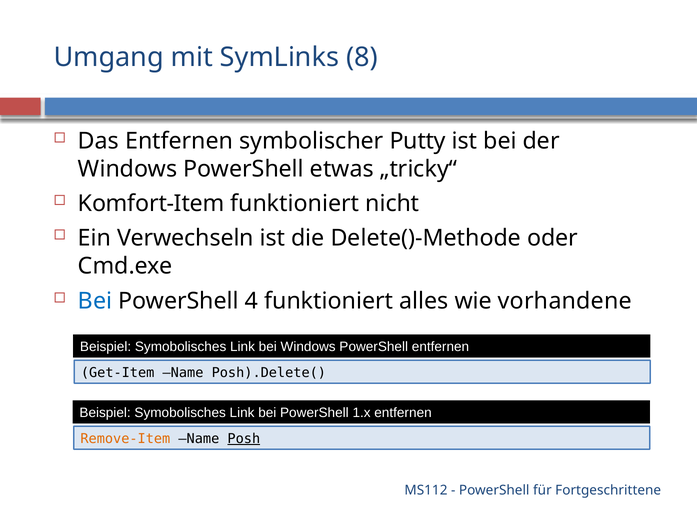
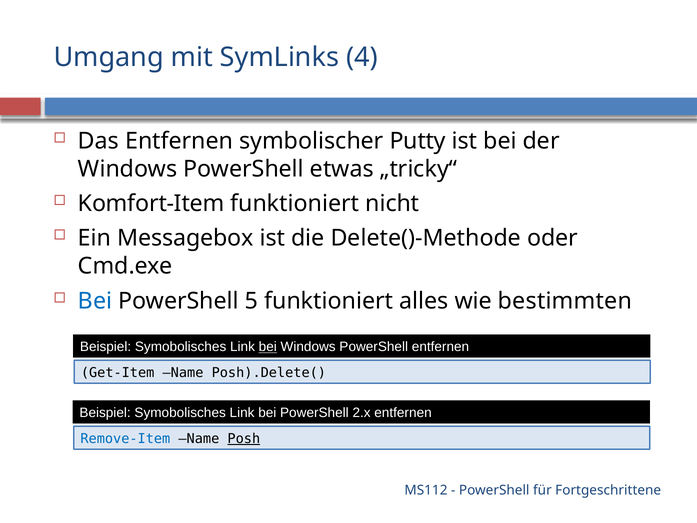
8: 8 -> 4
Verwechseln: Verwechseln -> Messagebox
4: 4 -> 5
vorhandene: vorhandene -> bestimmten
bei at (268, 347) underline: none -> present
1.x: 1.x -> 2.x
Remove-Item colour: orange -> blue
